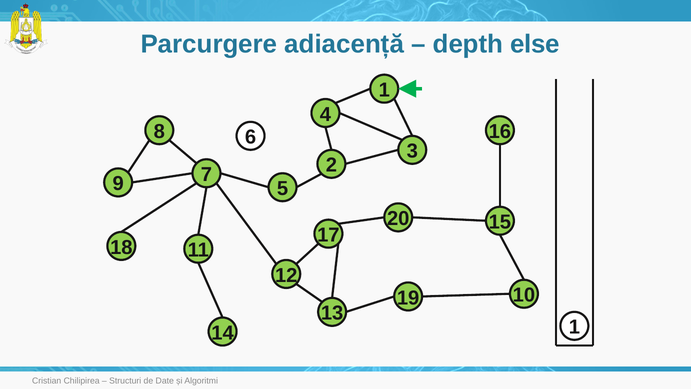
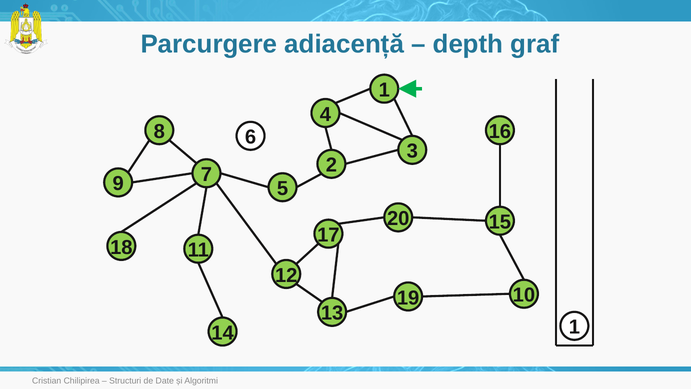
else: else -> graf
